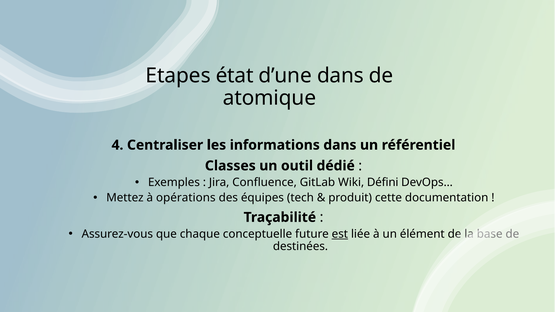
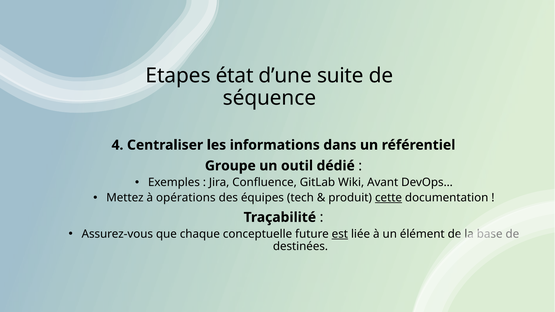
d’une dans: dans -> suite
atomique: atomique -> séquence
Classes: Classes -> Groupe
Défini: Défini -> Avant
cette underline: none -> present
